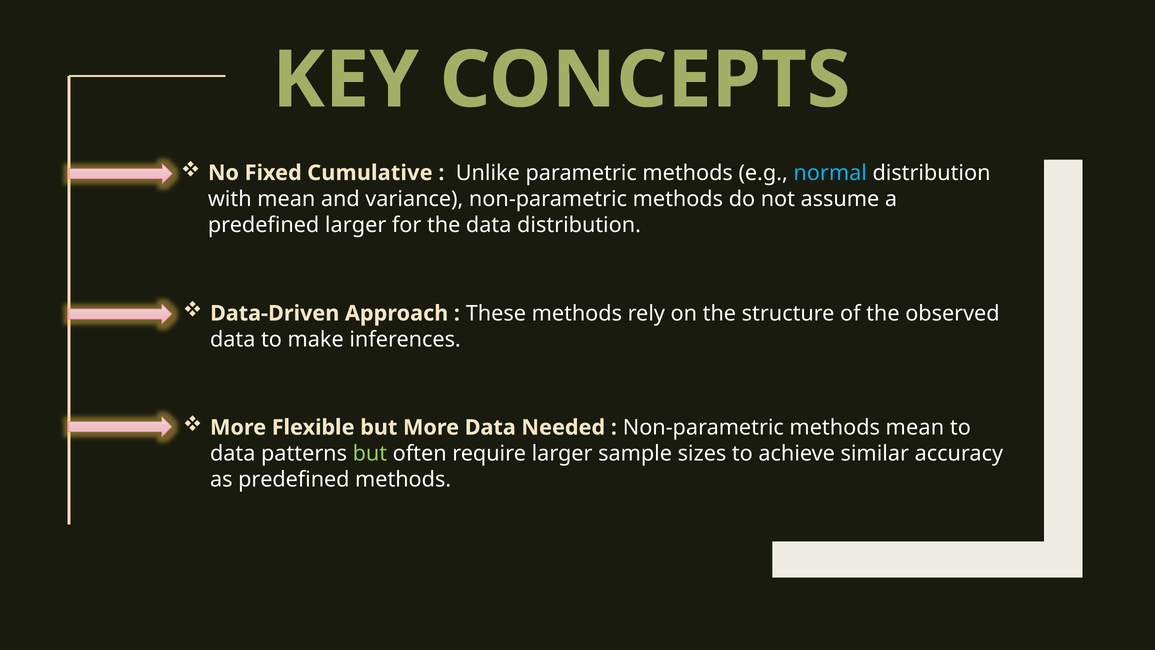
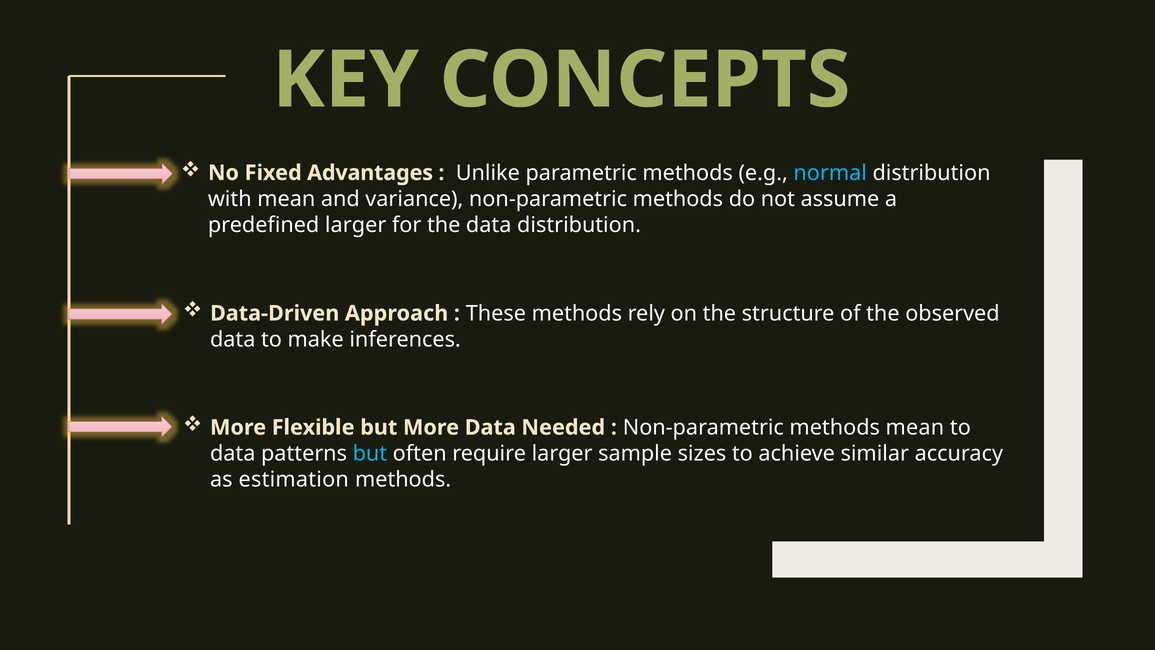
Cumulative: Cumulative -> Advantages
but at (370, 453) colour: light green -> light blue
as predefined: predefined -> estimation
